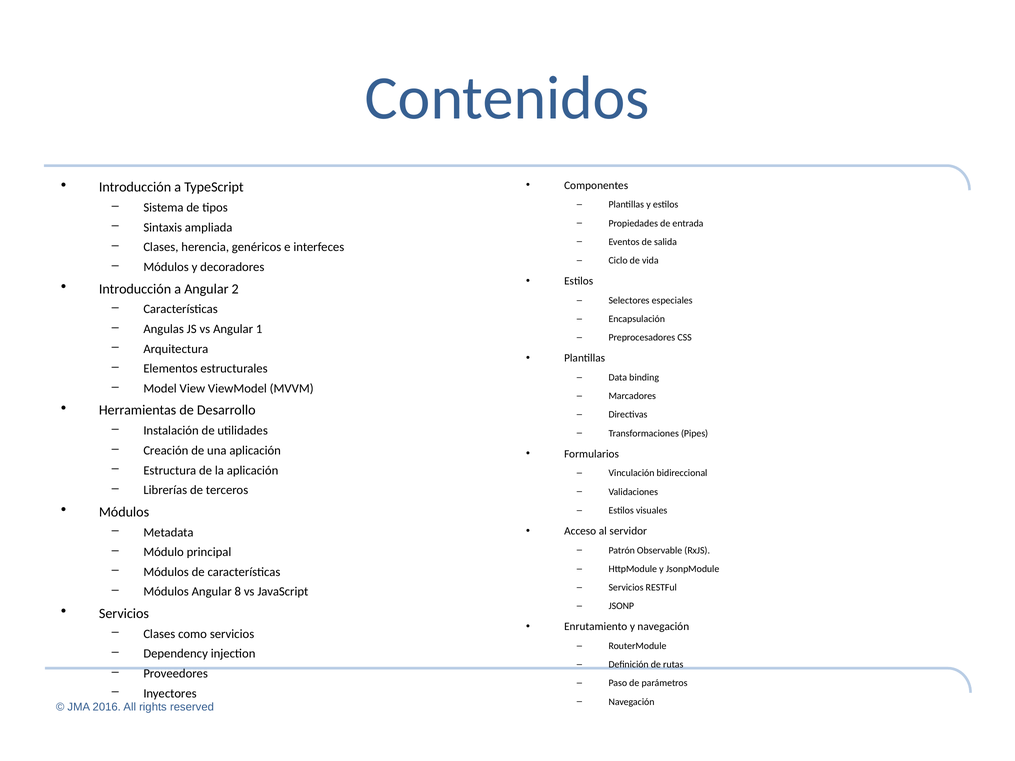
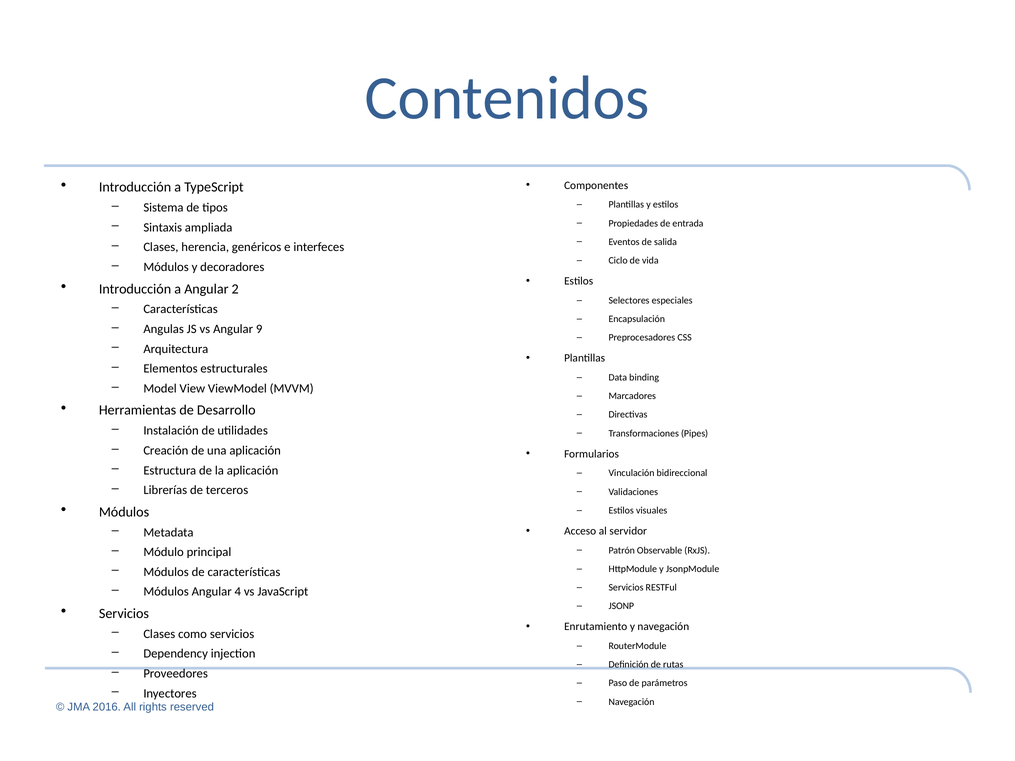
1: 1 -> 9
8: 8 -> 4
